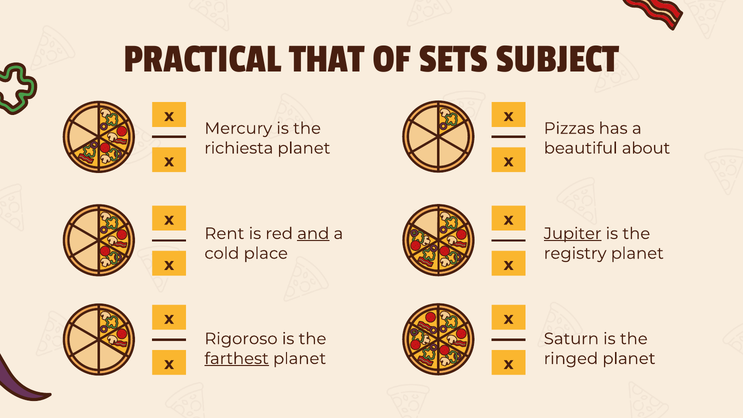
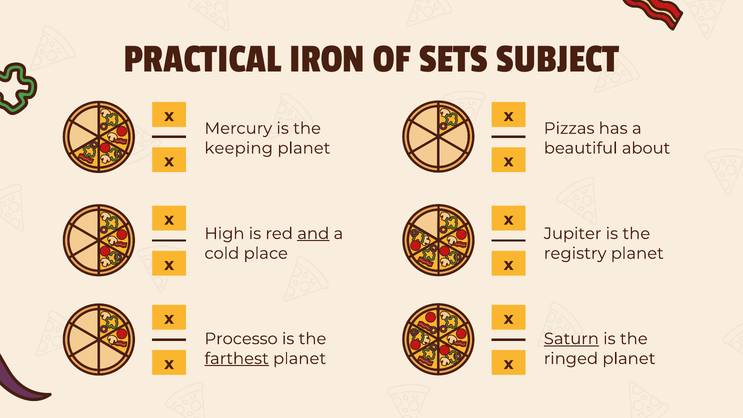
THAT: THAT -> IRON
richiesta: richiesta -> keeping
Rent: Rent -> High
Jupiter underline: present -> none
Rigoroso: Rigoroso -> Processo
Saturn underline: none -> present
